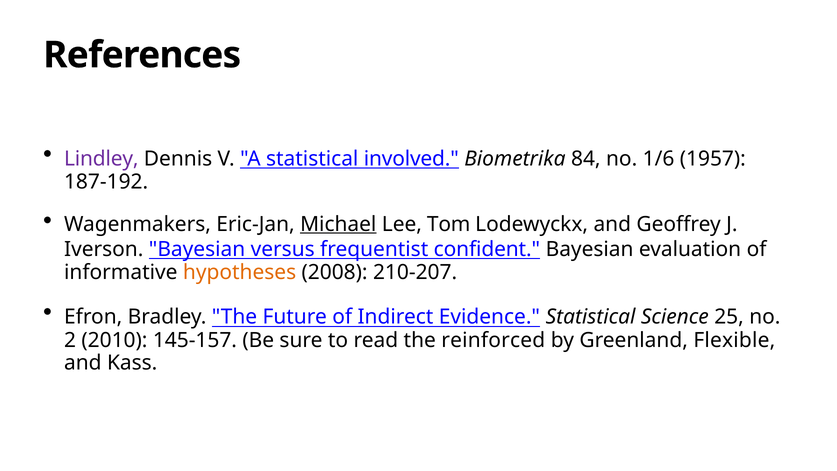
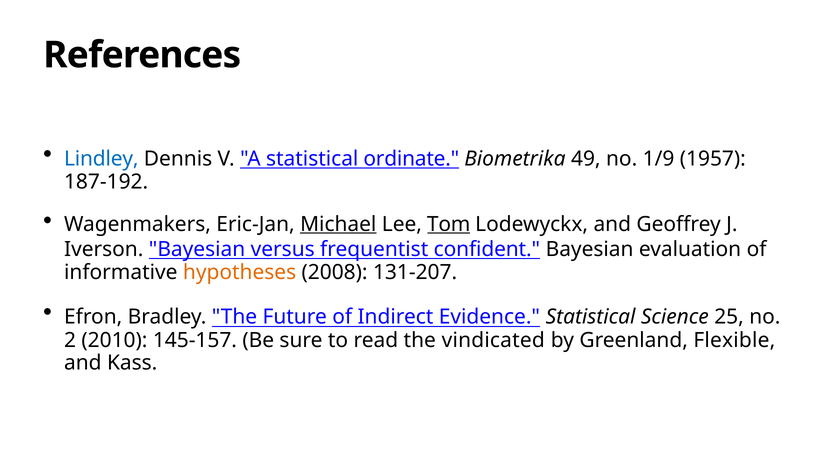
Lindley colour: purple -> blue
involved: involved -> ordinate
84: 84 -> 49
1/6: 1/6 -> 1/9
Tom underline: none -> present
210-207: 210-207 -> 131-207
reinforced: reinforced -> vindicated
